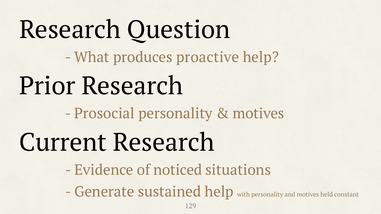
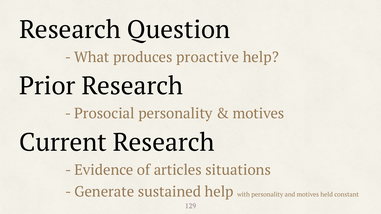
noticed: noticed -> articles
